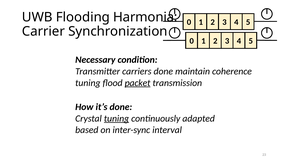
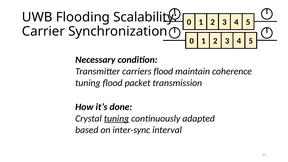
Harmonia: Harmonia -> Scalability
carriers done: done -> flood
packet underline: present -> none
